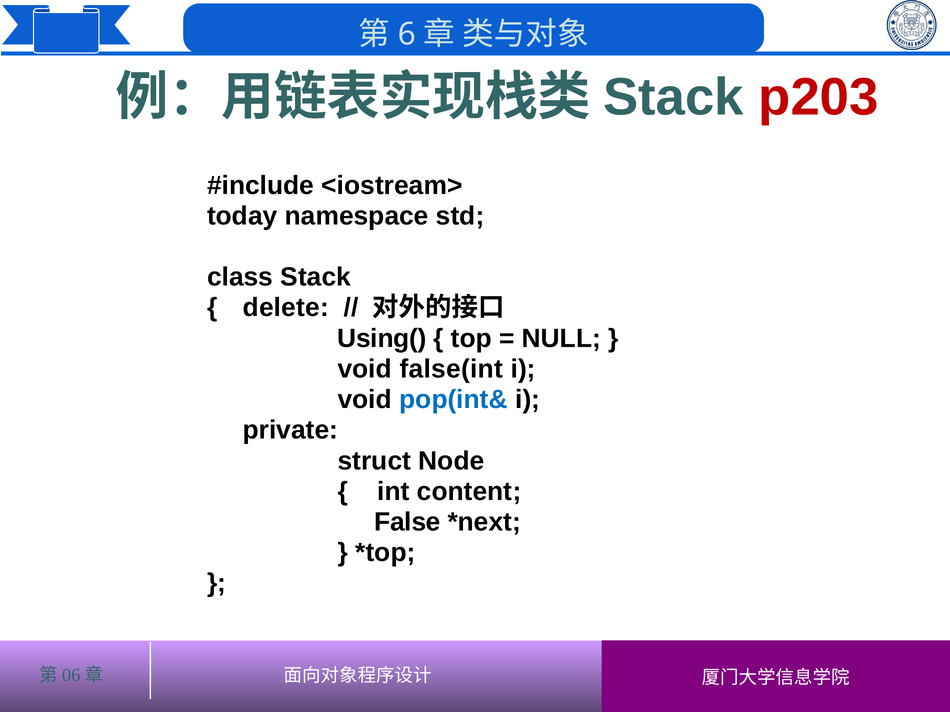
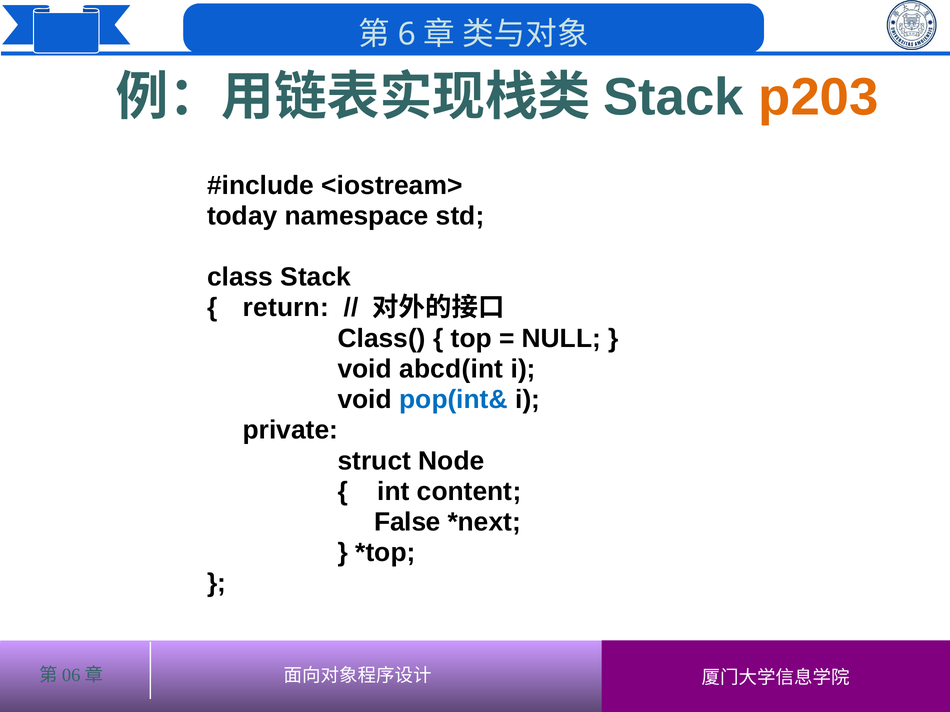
p203 colour: red -> orange
delete: delete -> return
Using(: Using( -> Class(
false(int: false(int -> abcd(int
